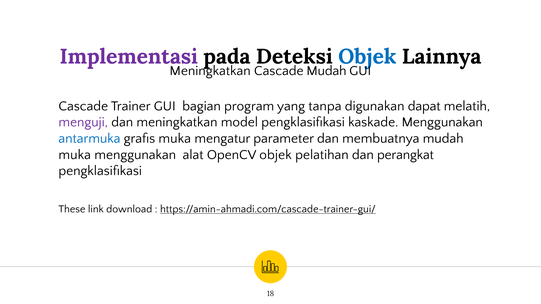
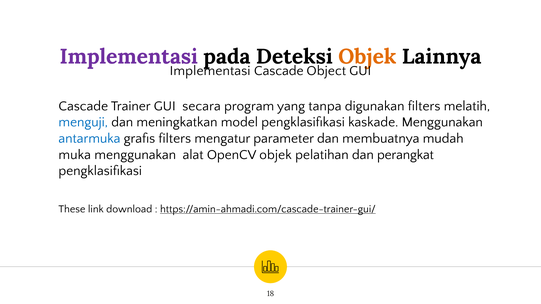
Objek at (367, 57) colour: blue -> orange
Meningkatkan at (210, 71): Meningkatkan -> Implementasi
Cascade Mudah: Mudah -> Object
bagian: bagian -> secara
digunakan dapat: dapat -> filters
menguji colour: purple -> blue
grafis muka: muka -> filters
